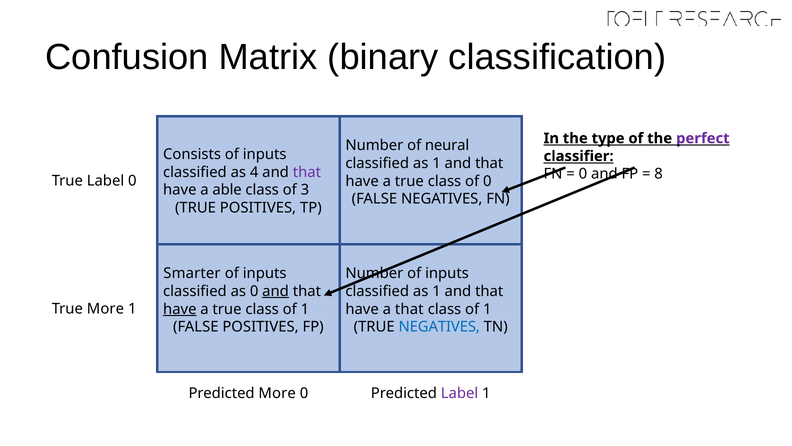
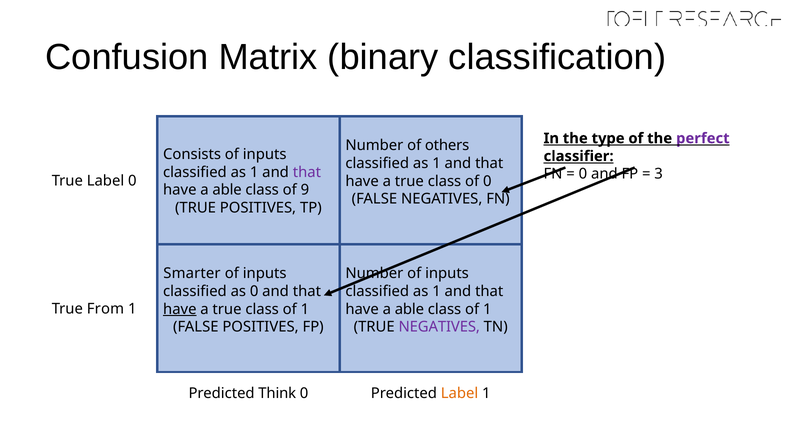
neural: neural -> others
4 at (254, 172): 4 -> 1
8: 8 -> 3
3: 3 -> 9
and at (276, 291) underline: present -> none
True More: More -> From
that at (409, 309): that -> able
NEGATIVES at (439, 327) colour: blue -> purple
Predicted More: More -> Think
Label at (460, 393) colour: purple -> orange
